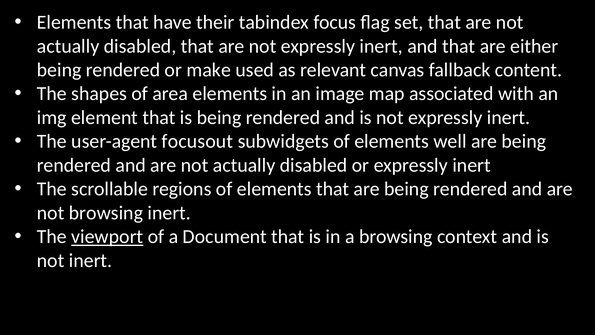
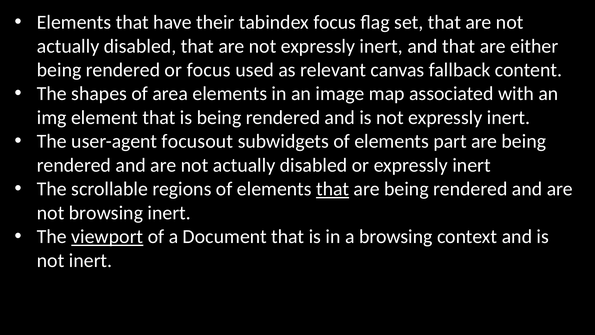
or make: make -> focus
well: well -> part
that at (333, 189) underline: none -> present
